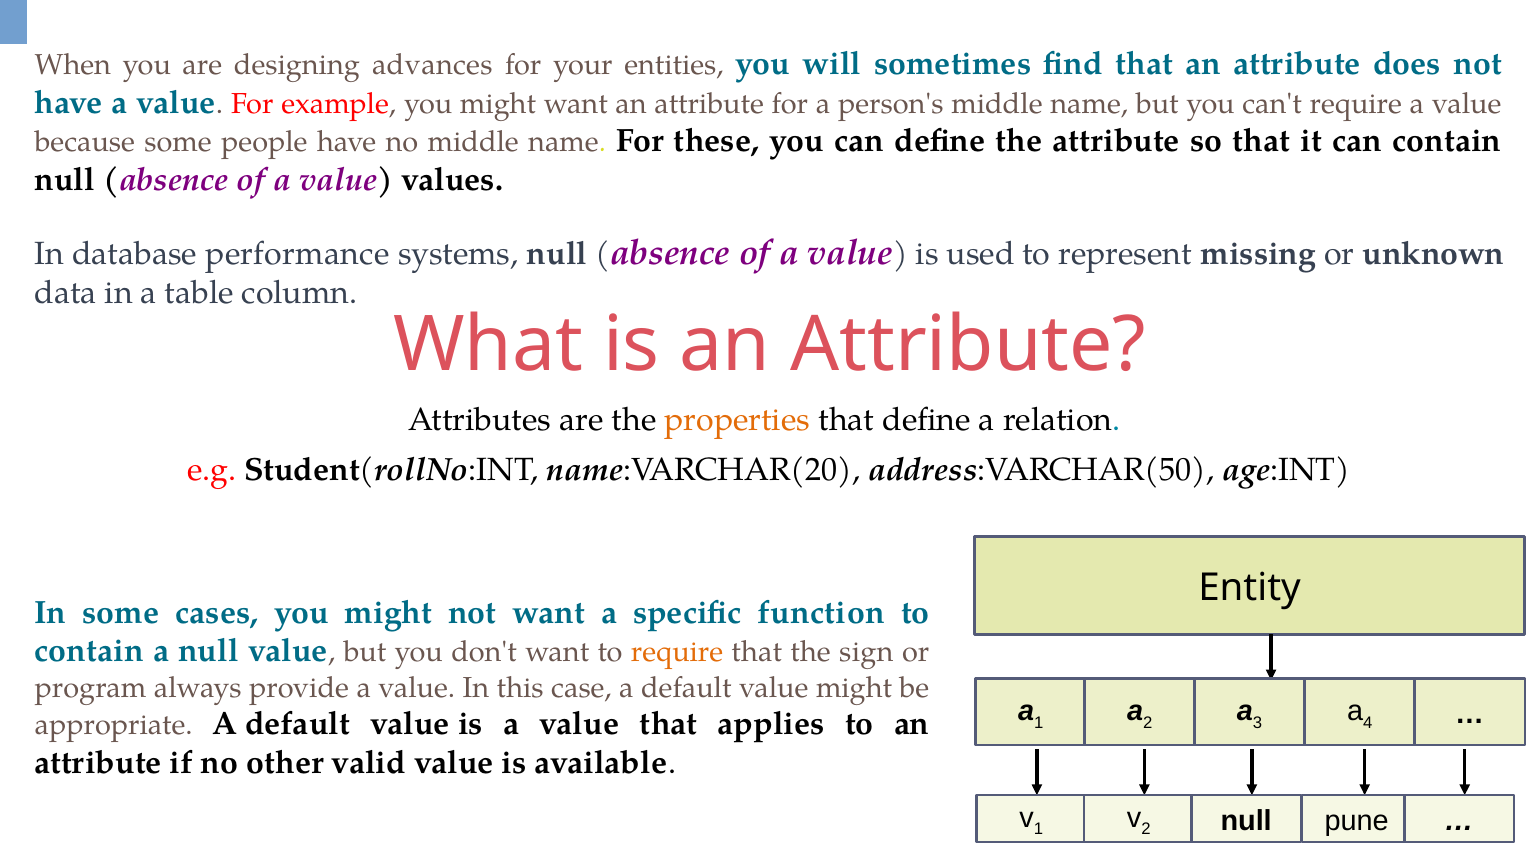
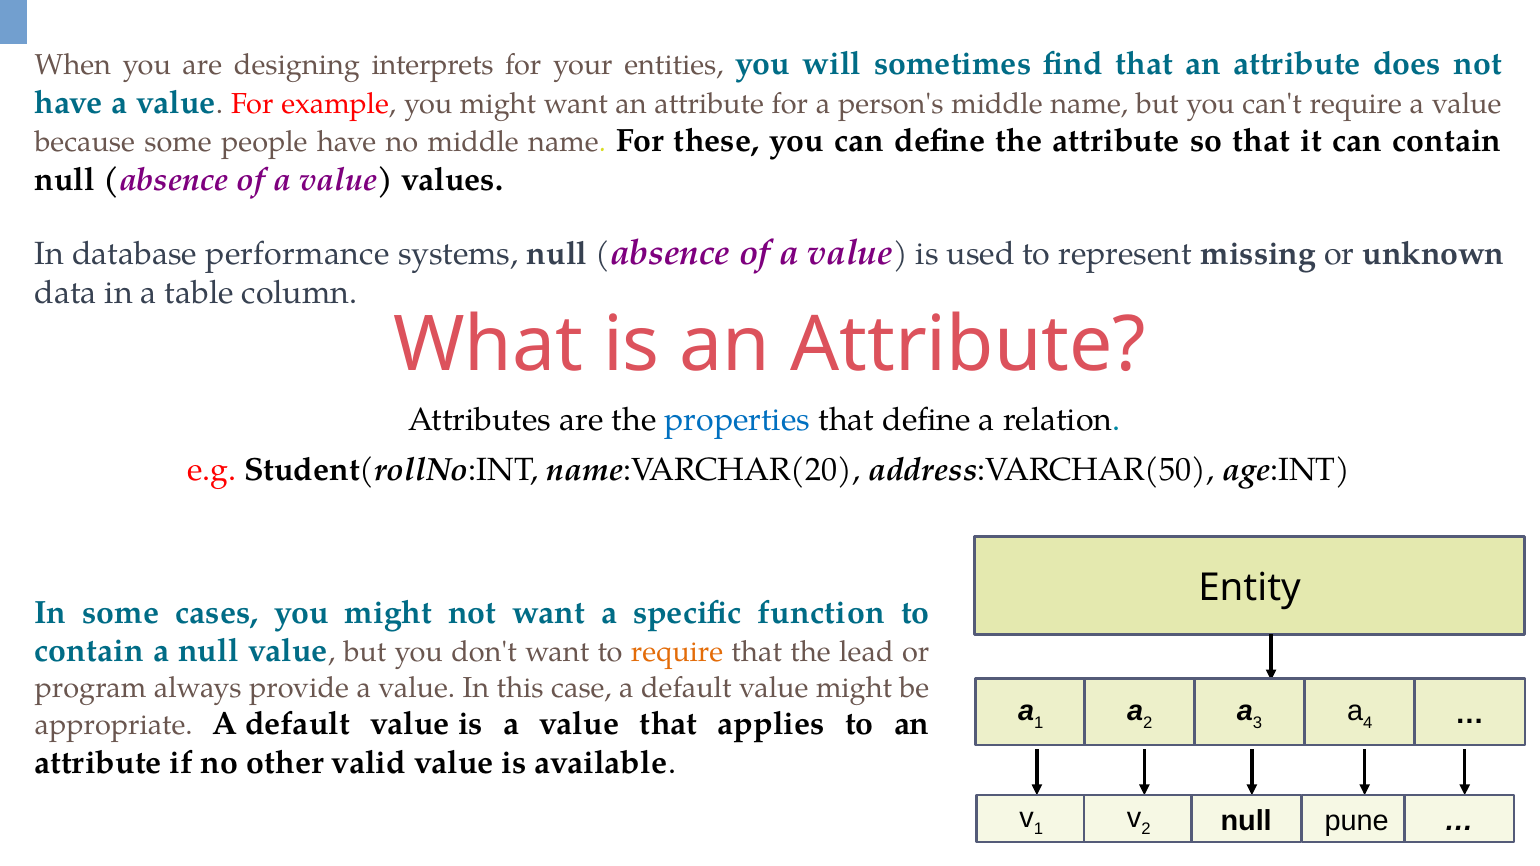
advances: advances -> interprets
properties colour: orange -> blue
sign: sign -> lead
